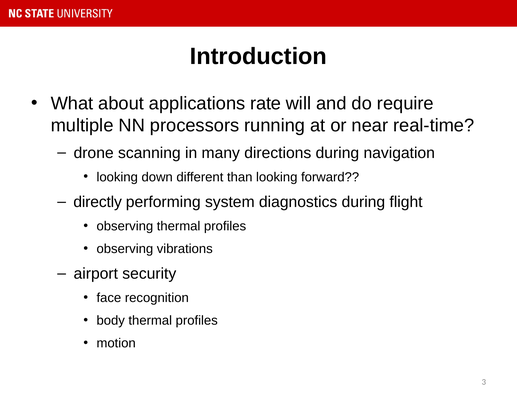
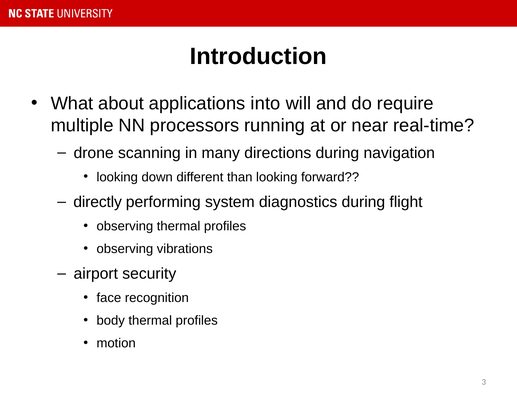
rate: rate -> into
